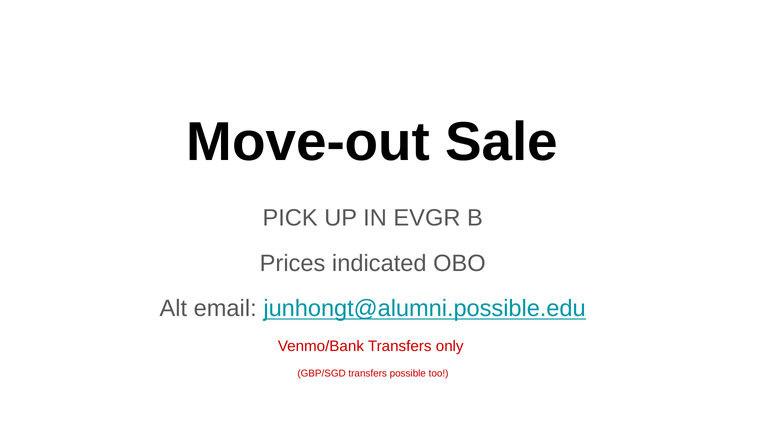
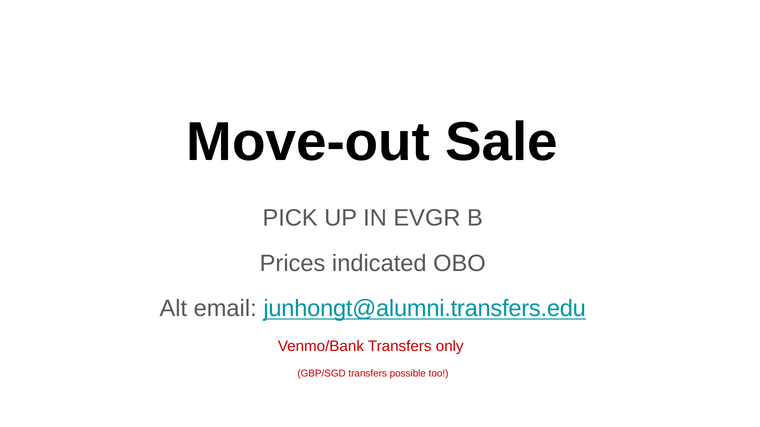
junhongt@alumni.possible.edu: junhongt@alumni.possible.edu -> junhongt@alumni.transfers.edu
